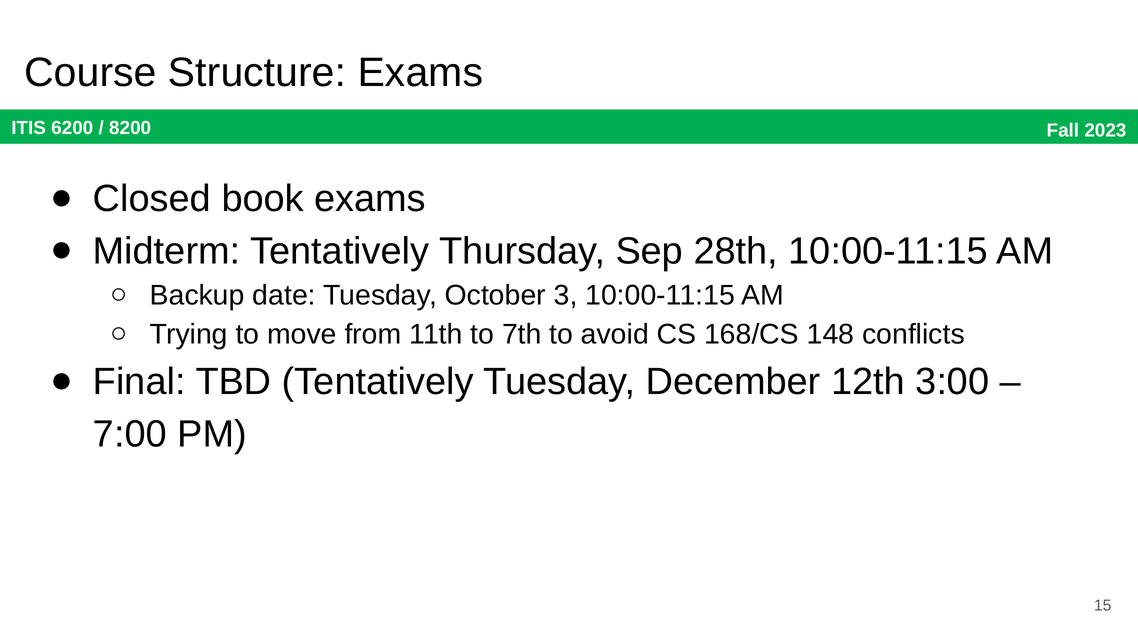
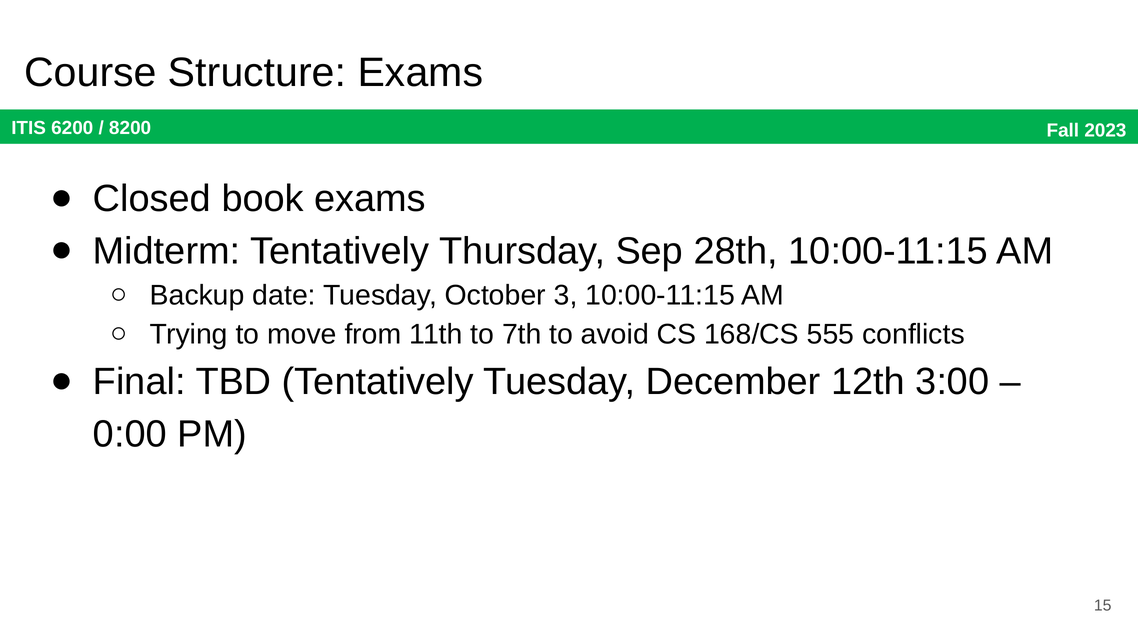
148: 148 -> 555
7:00: 7:00 -> 0:00
